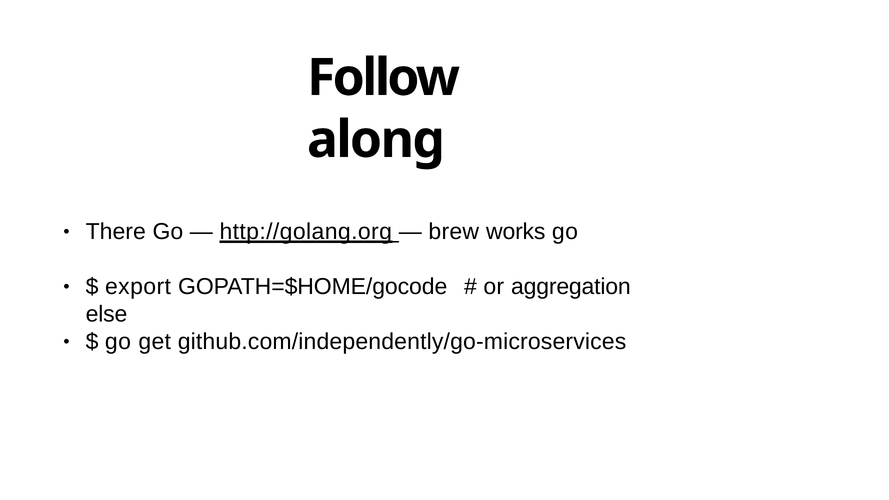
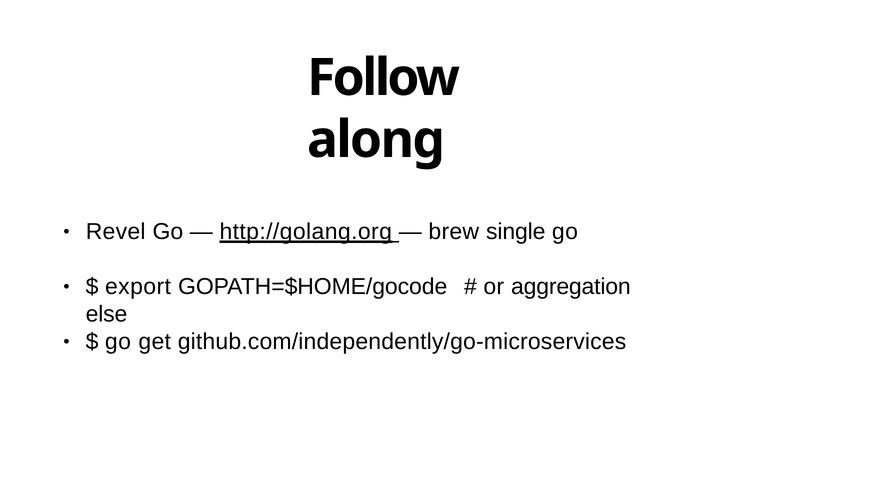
There: There -> Revel
works: works -> single
